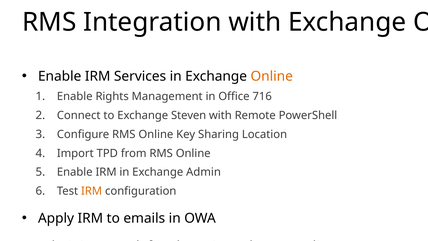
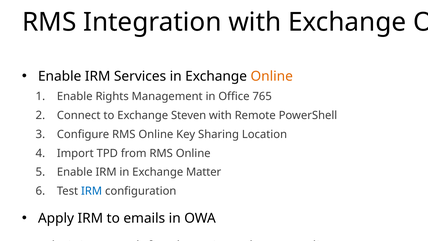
716: 716 -> 765
Admin: Admin -> Matter
IRM at (92, 191) colour: orange -> blue
